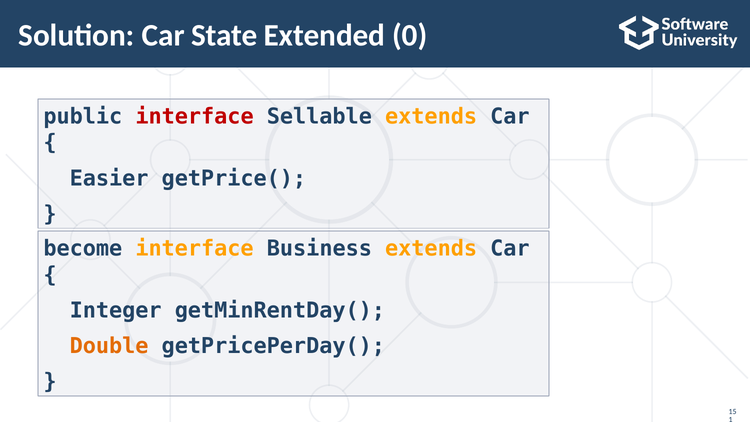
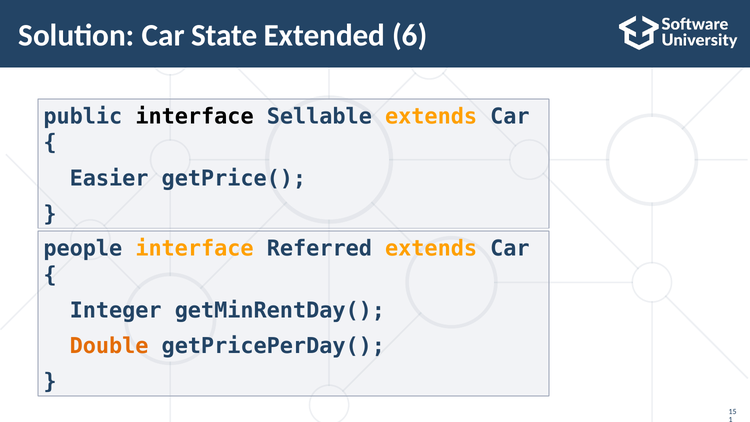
0: 0 -> 6
interface at (195, 116) colour: red -> black
become: become -> people
Business: Business -> Referred
